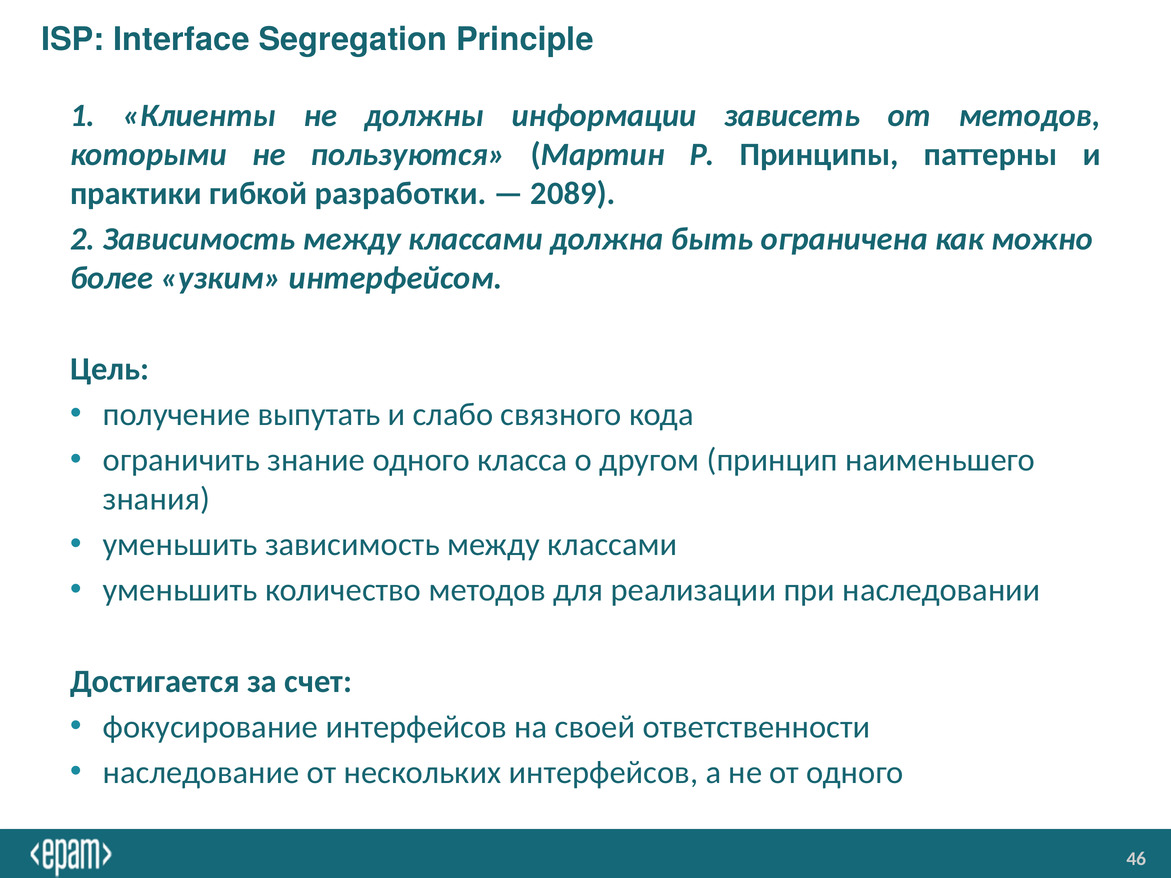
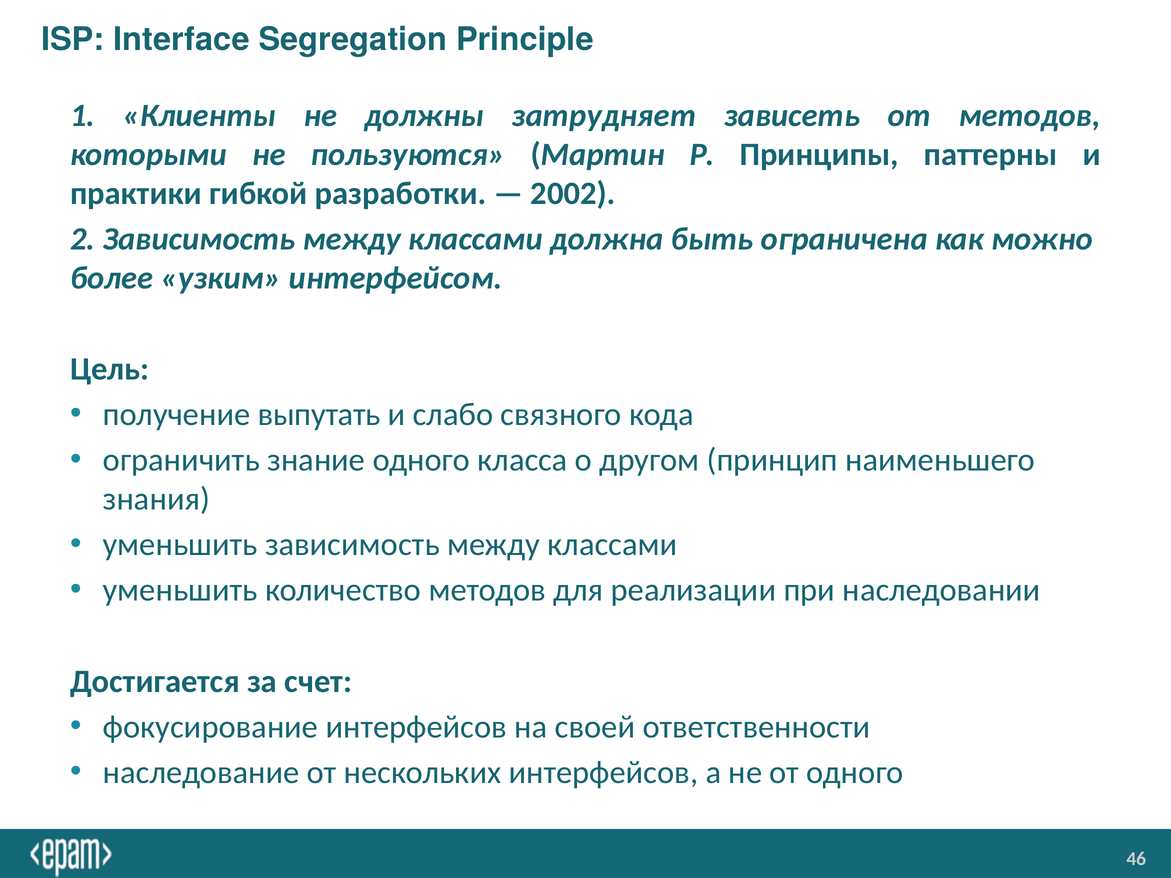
информации: информации -> затрудняет
2089: 2089 -> 2002
